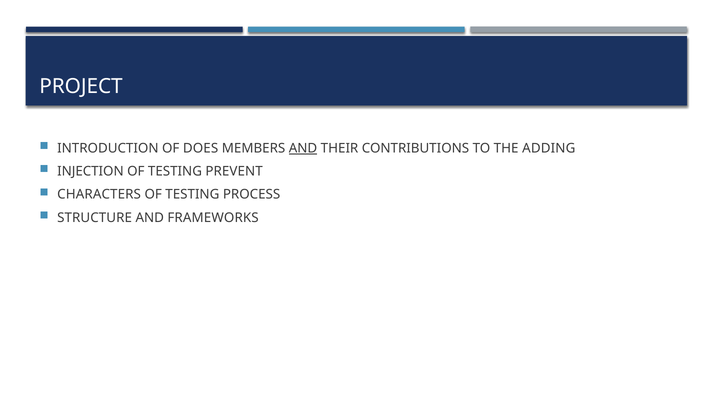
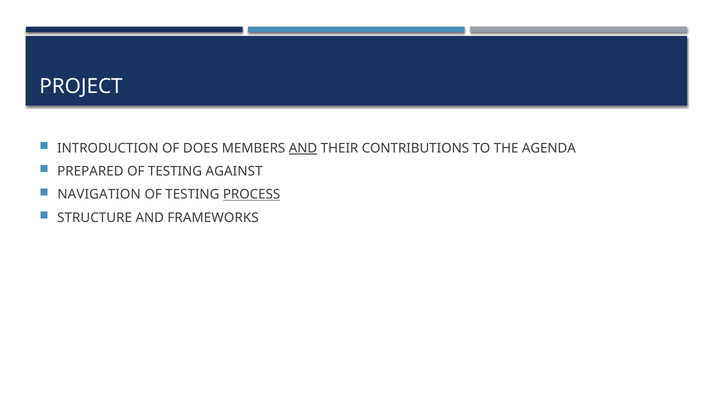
ADDING: ADDING -> AGENDA
INJECTION: INJECTION -> PREPARED
PREVENT: PREVENT -> AGAINST
CHARACTERS: CHARACTERS -> NAVIGATION
PROCESS underline: none -> present
